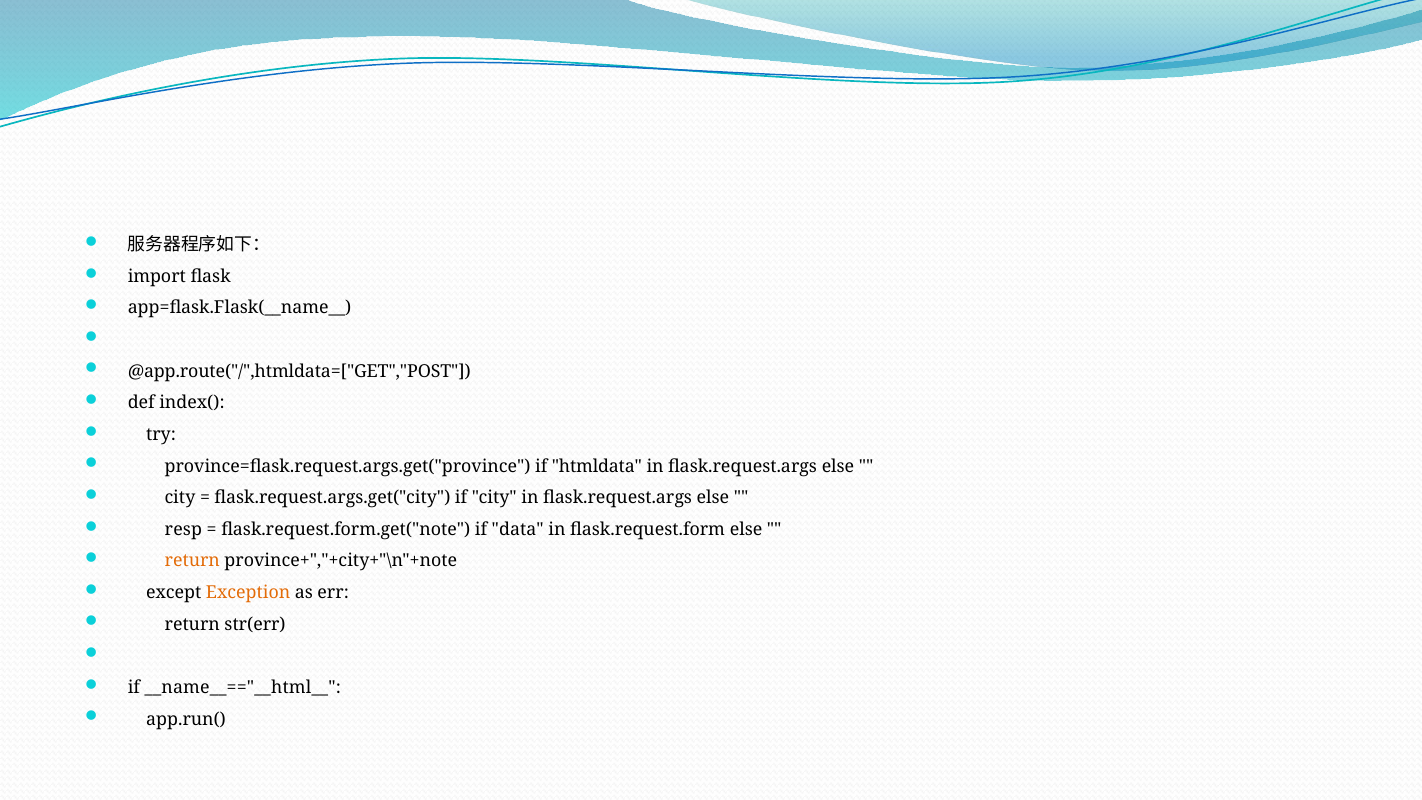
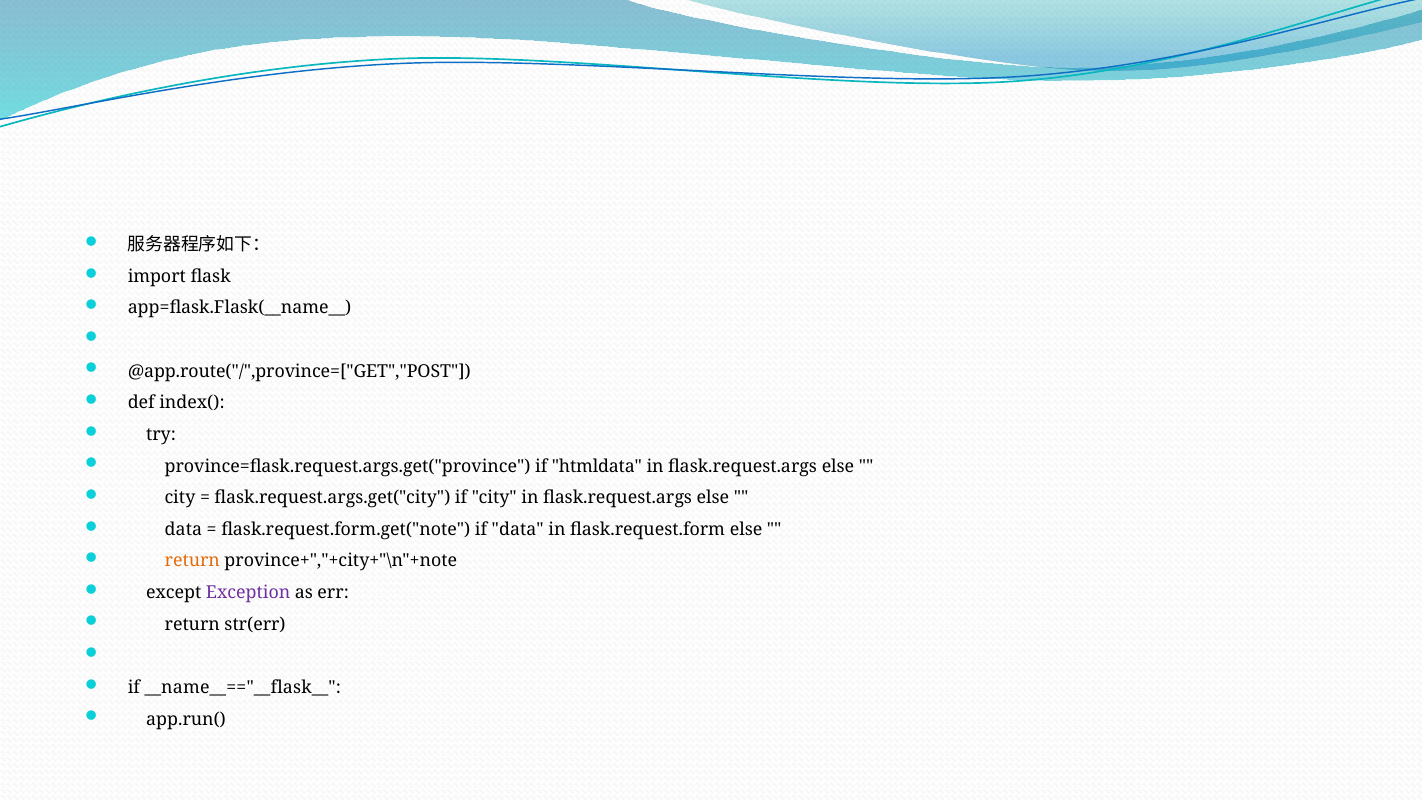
@app.route("/",htmldata=["GET","POST: @app.route("/",htmldata=["GET","POST -> @app.route("/",province=["GET","POST
resp at (183, 529): resp -> data
Exception colour: orange -> purple
__name__=="__html__: __name__=="__html__ -> __name__=="__flask__
